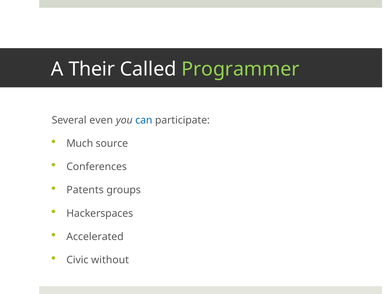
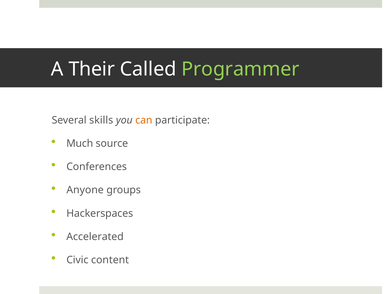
even: even -> skills
can colour: blue -> orange
Patents: Patents -> Anyone
without: without -> content
